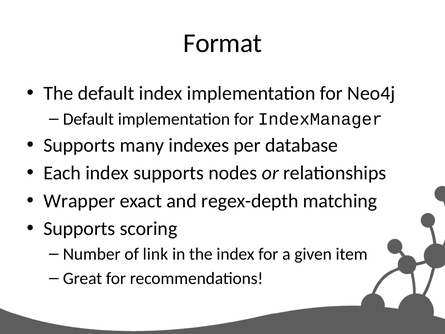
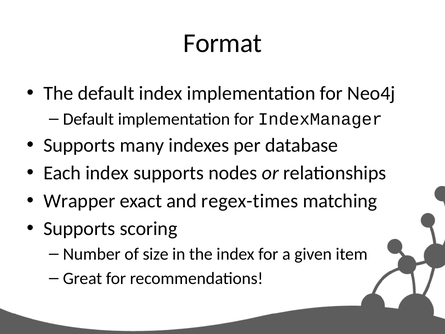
regex-depth: regex-depth -> regex-times
link: link -> size
